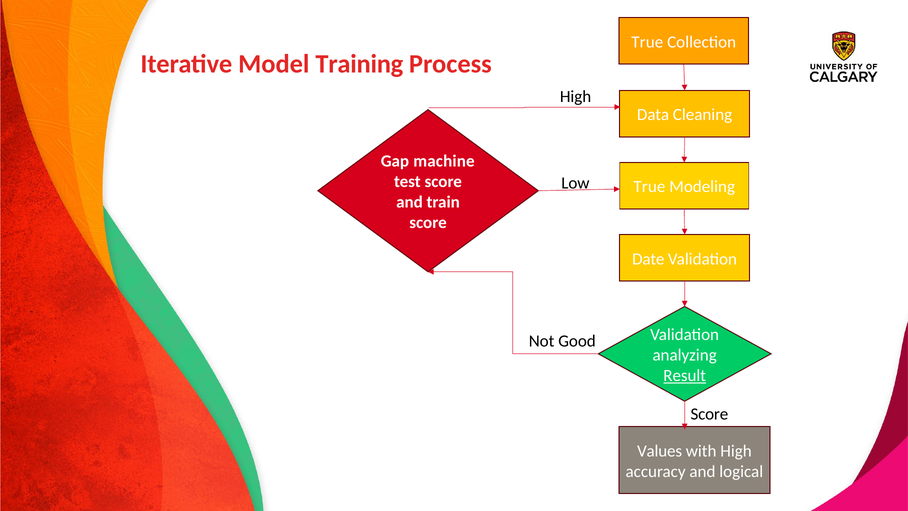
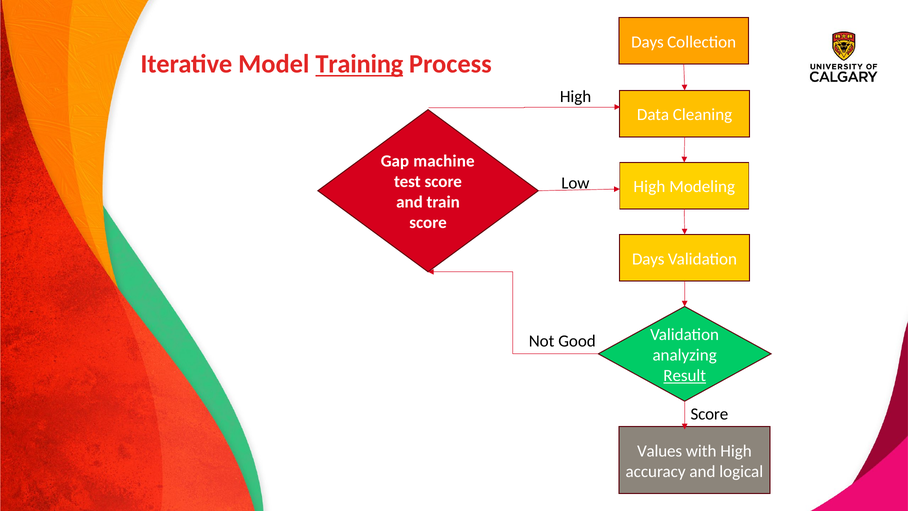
True at (647, 42): True -> Days
Training underline: none -> present
True at (649, 187): True -> High
Date at (648, 259): Date -> Days
